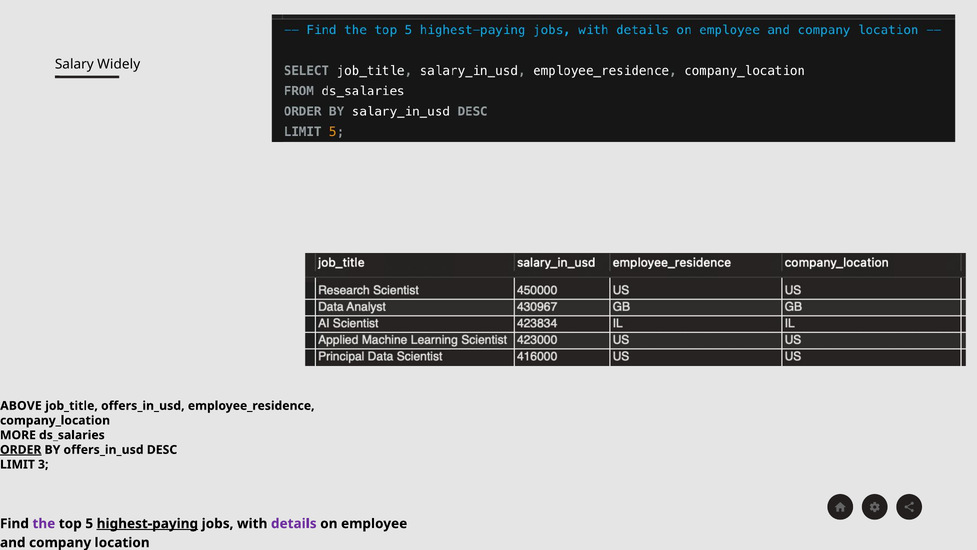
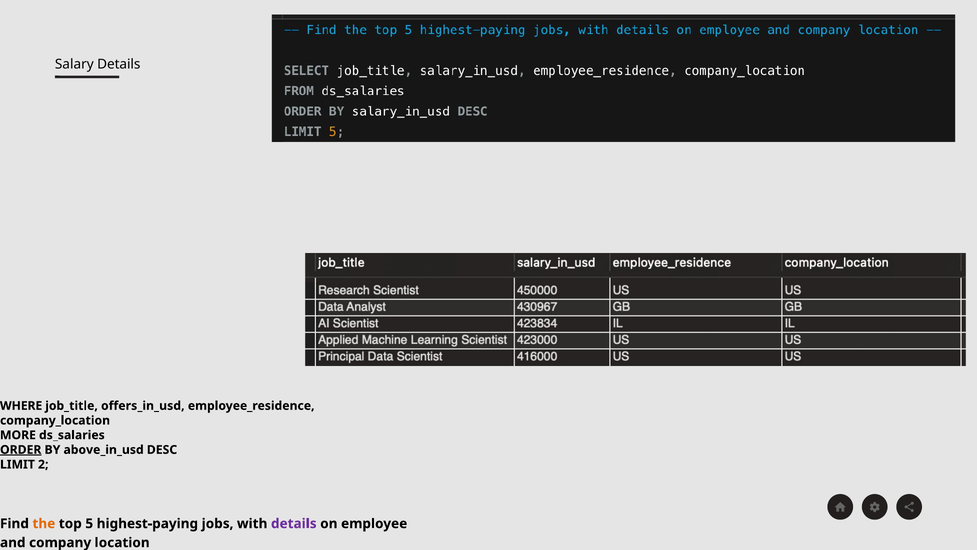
Salary Widely: Widely -> Details
ABOVE: ABOVE -> WHERE
BY offers_in_usd: offers_in_usd -> above_in_usd
3: 3 -> 2
the colour: purple -> orange
highest-paying underline: present -> none
